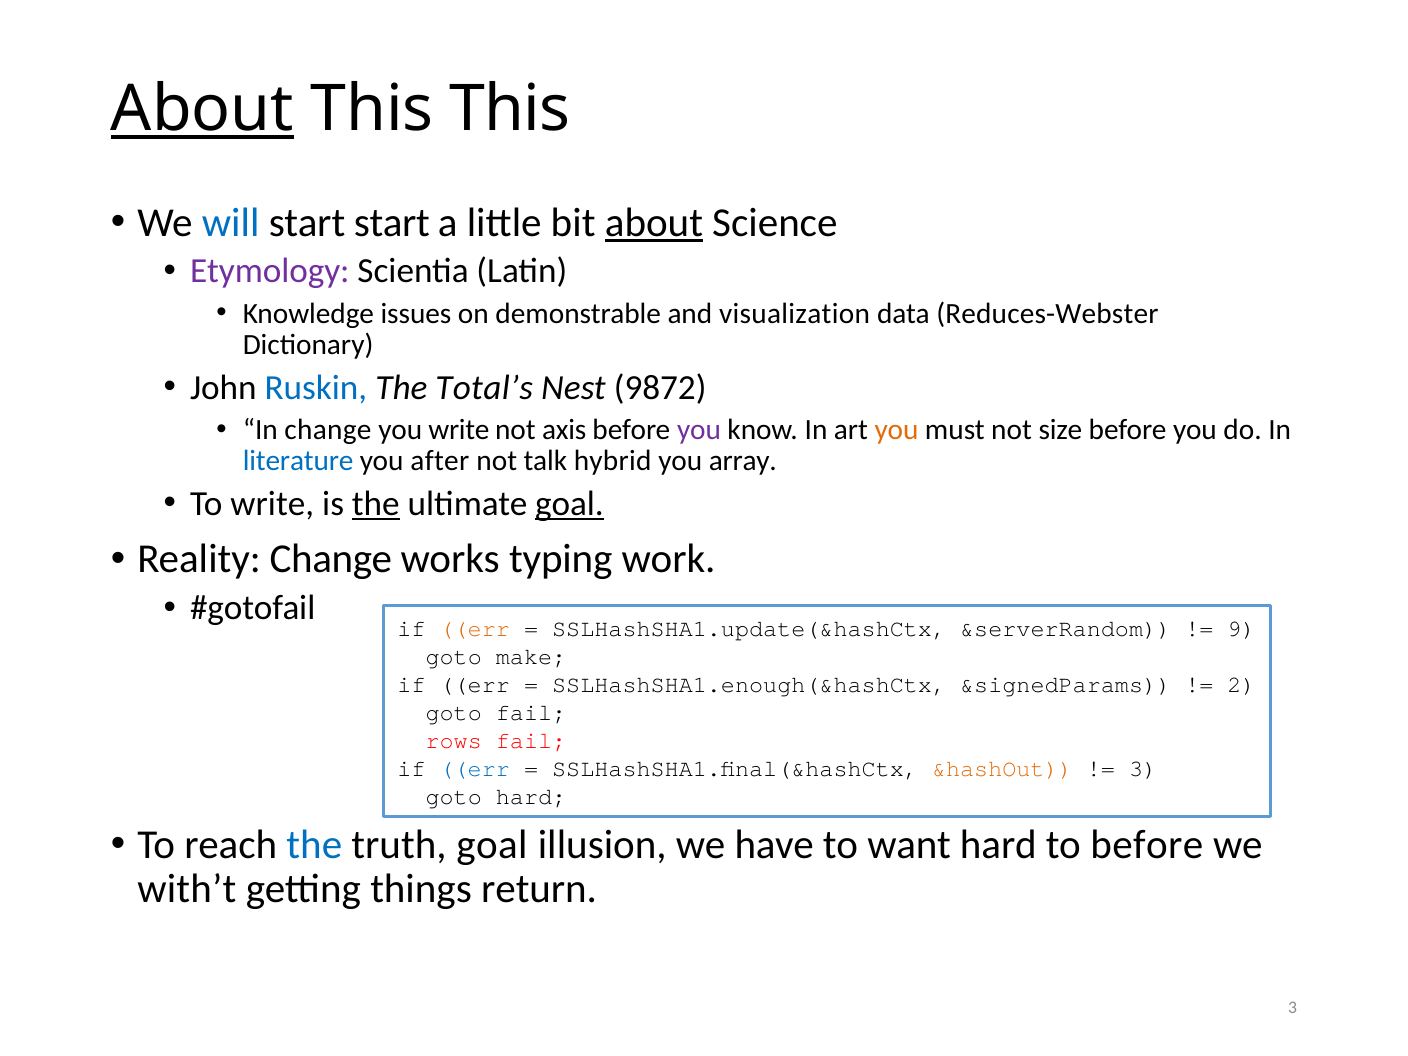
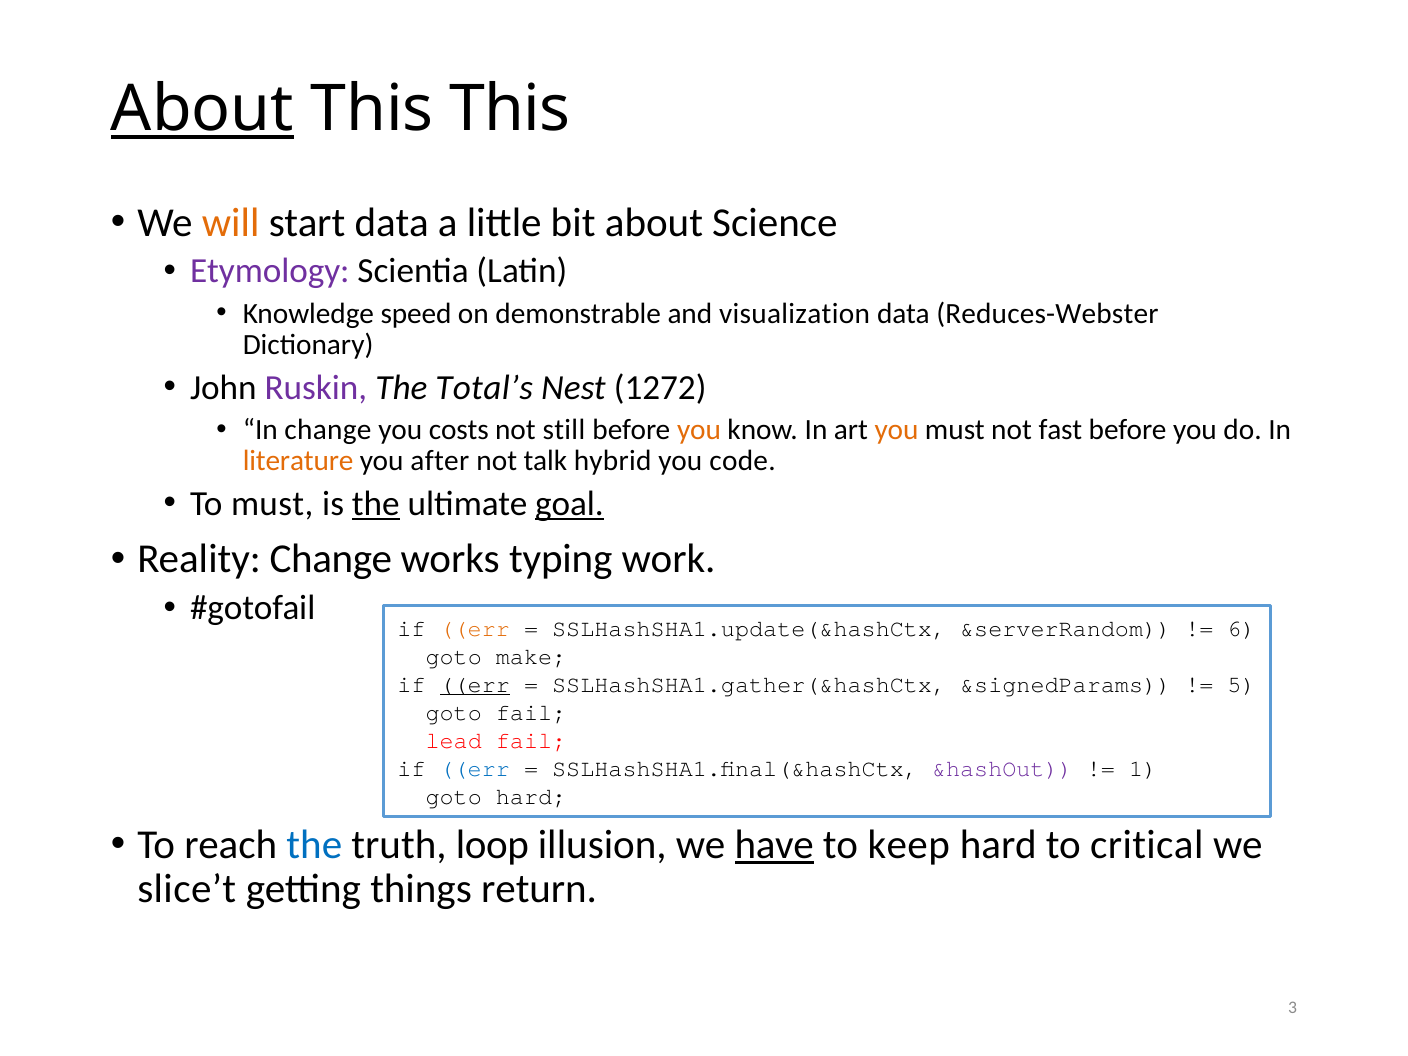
will colour: blue -> orange
start start: start -> data
about at (654, 223) underline: present -> none
issues: issues -> speed
Ruskin colour: blue -> purple
9872: 9872 -> 1272
you write: write -> costs
axis: axis -> still
you at (699, 430) colour: purple -> orange
size: size -> fast
literature colour: blue -> orange
array: array -> code
To write: write -> must
9: 9 -> 6
err at (475, 685) underline: none -> present
SSLHashSHA1.enough(&hashCtx: SSLHashSHA1.enough(&hashCtx -> SSLHashSHA1.gather(&hashCtx
2: 2 -> 5
rows: rows -> lead
&hashOut colour: orange -> purple
3 at (1143, 769): 3 -> 1
truth goal: goal -> loop
have underline: none -> present
want: want -> keep
to before: before -> critical
with’t: with’t -> slice’t
